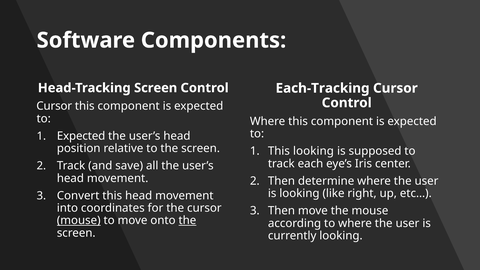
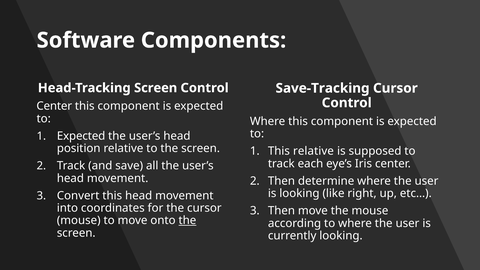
Each-Tracking: Each-Tracking -> Save-Tracking
Cursor at (54, 106): Cursor -> Center
This looking: looking -> relative
mouse at (79, 220) underline: present -> none
